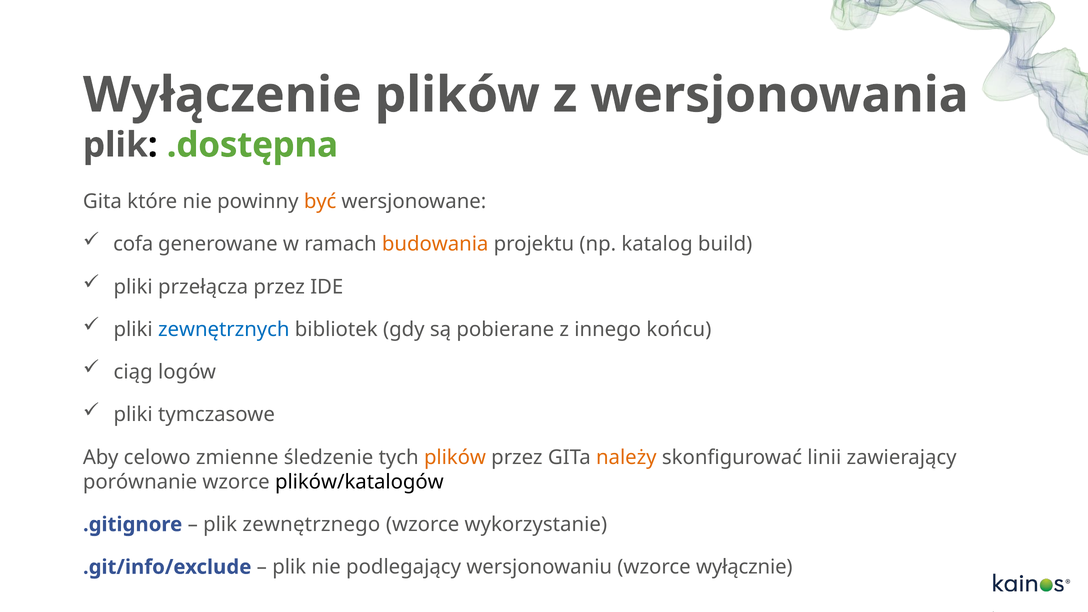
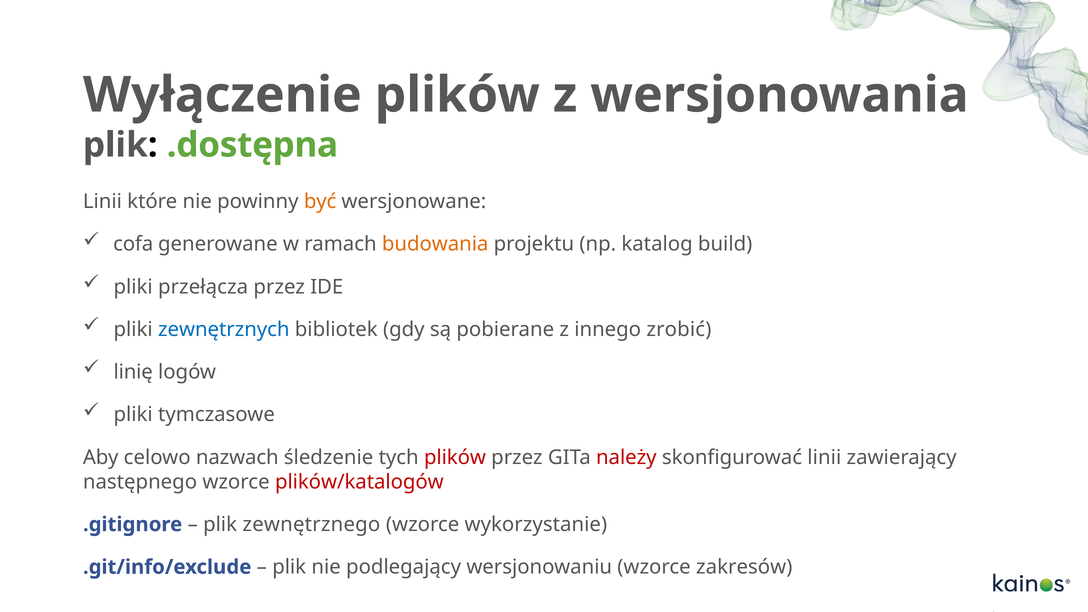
Gita at (102, 202): Gita -> Linii
końcu: końcu -> zrobić
ciąg: ciąg -> linię
zmienne: zmienne -> nazwach
plików at (455, 457) colour: orange -> red
należy colour: orange -> red
porównanie: porównanie -> następnego
plików/katalogów colour: black -> red
wyłącznie: wyłącznie -> zakresów
